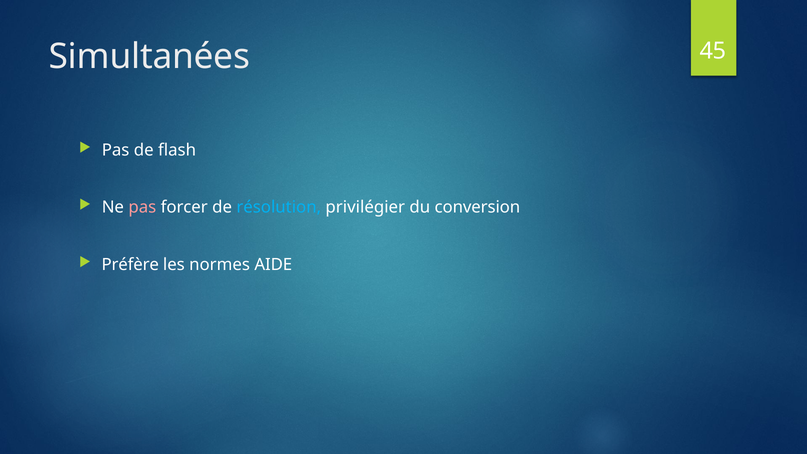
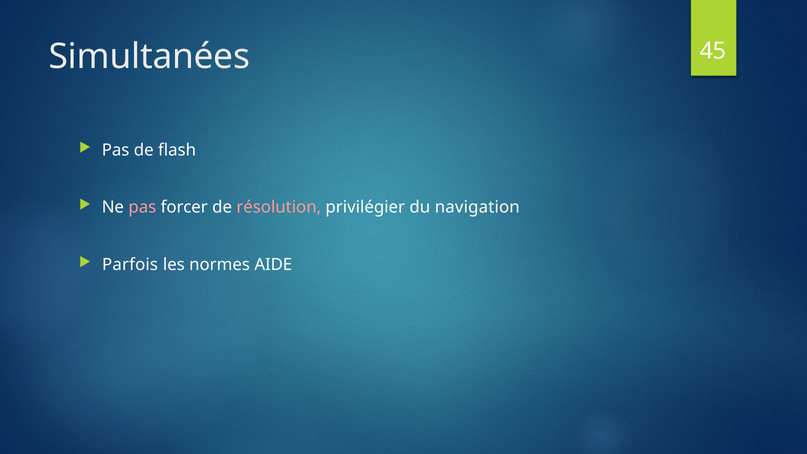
résolution colour: light blue -> pink
conversion: conversion -> navigation
Préfère: Préfère -> Parfois
